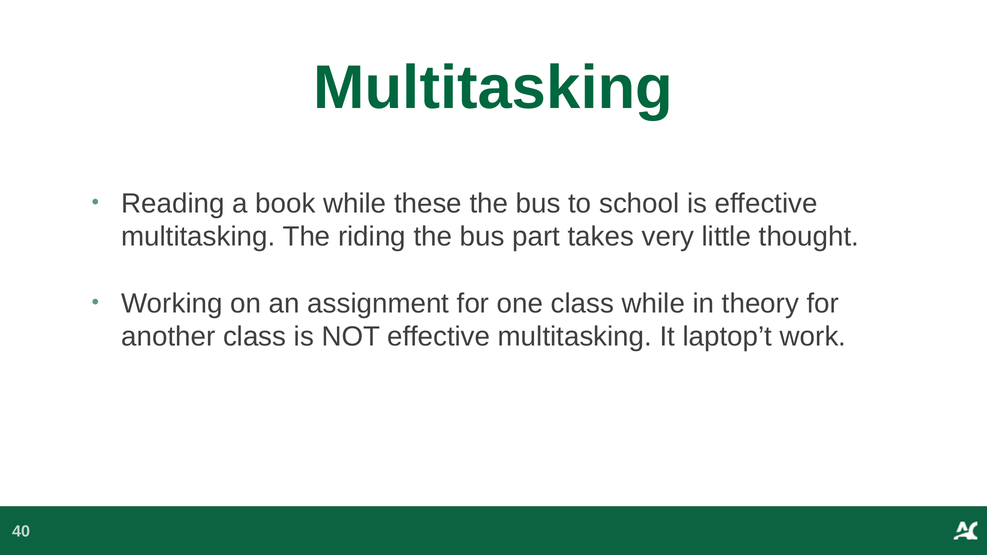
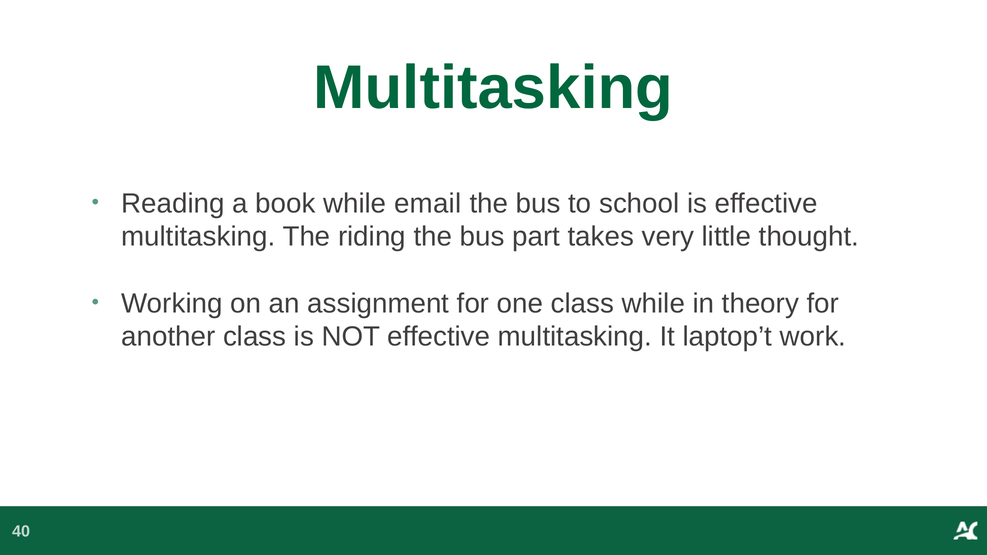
these: these -> email
